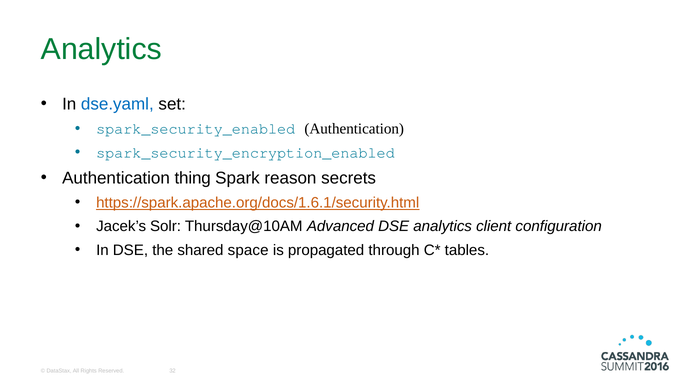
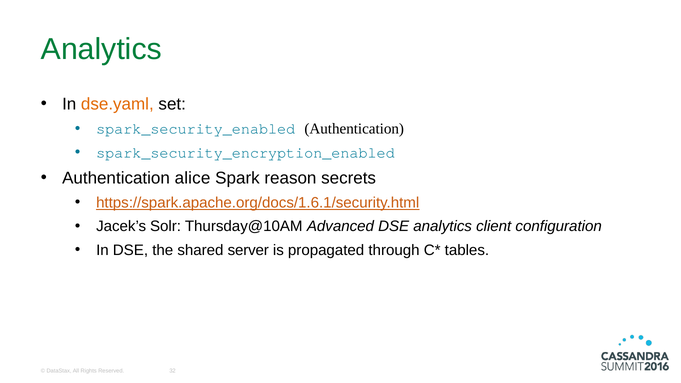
dse.yaml colour: blue -> orange
thing: thing -> alice
space: space -> server
